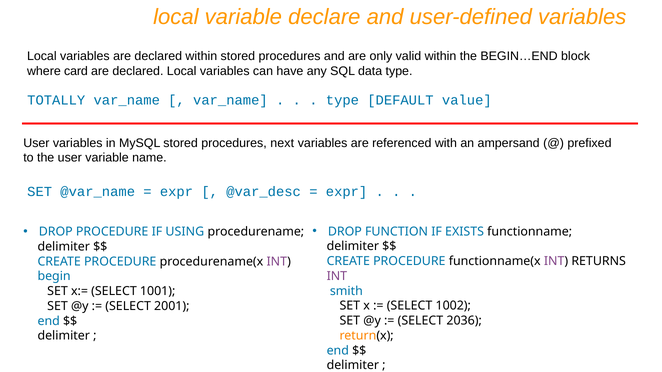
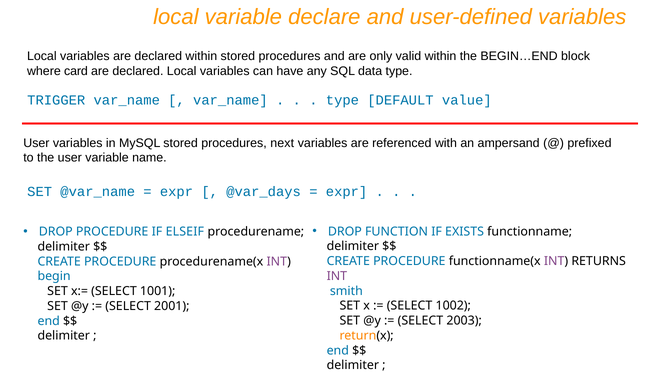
TOTALLY: TOTALLY -> TRIGGER
@var_desc: @var_desc -> @var_days
USING: USING -> ELSEIF
2036: 2036 -> 2003
